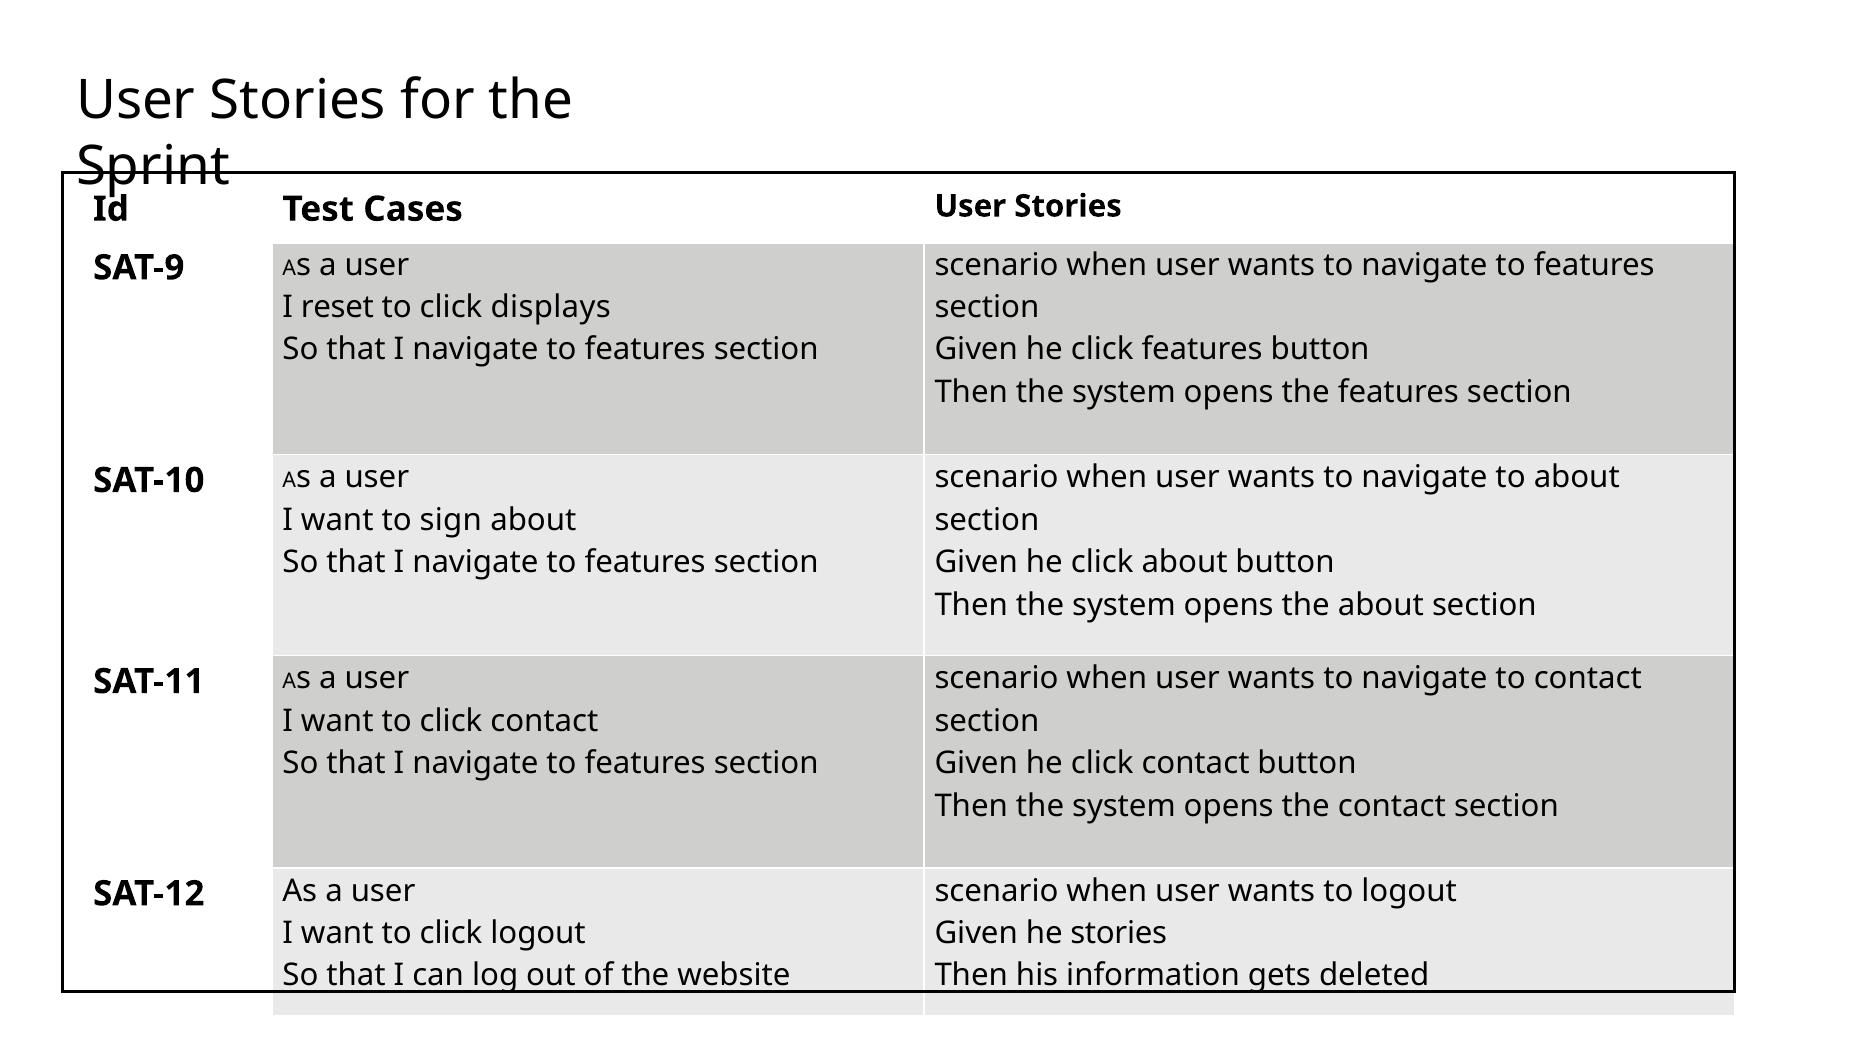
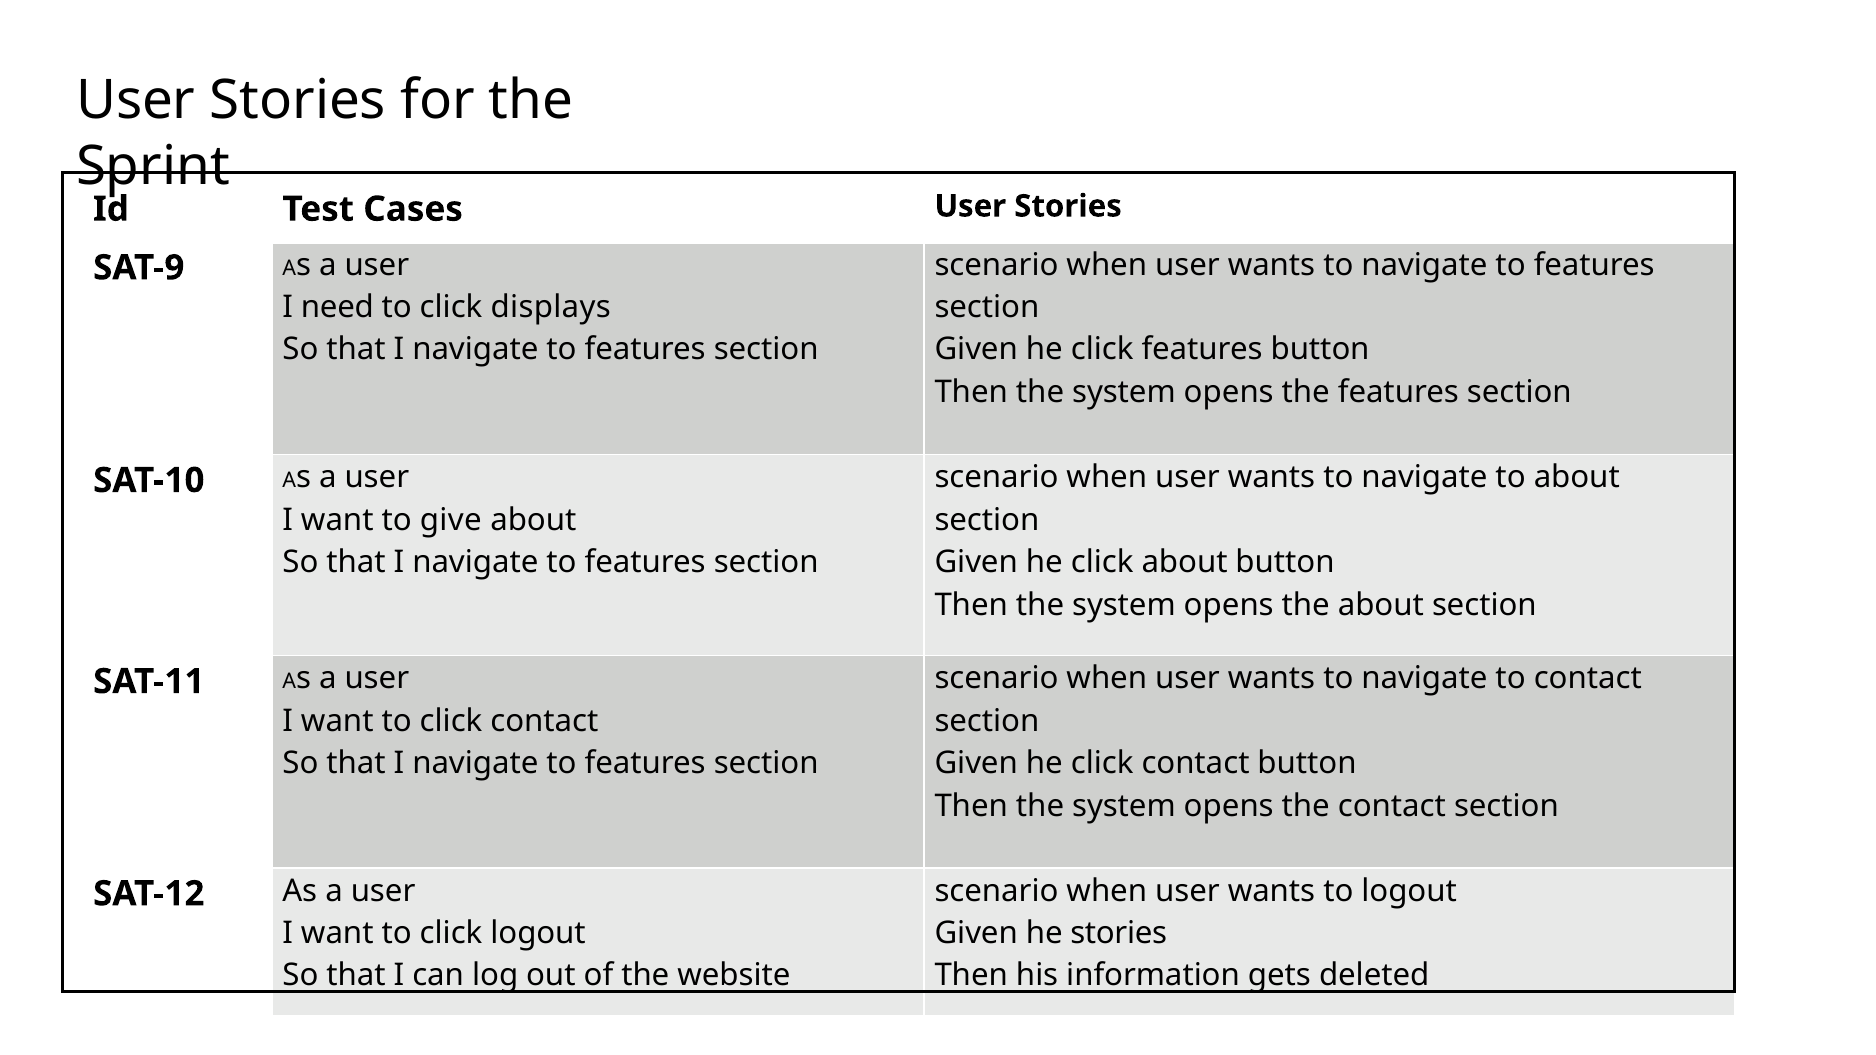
reset: reset -> need
sign: sign -> give
